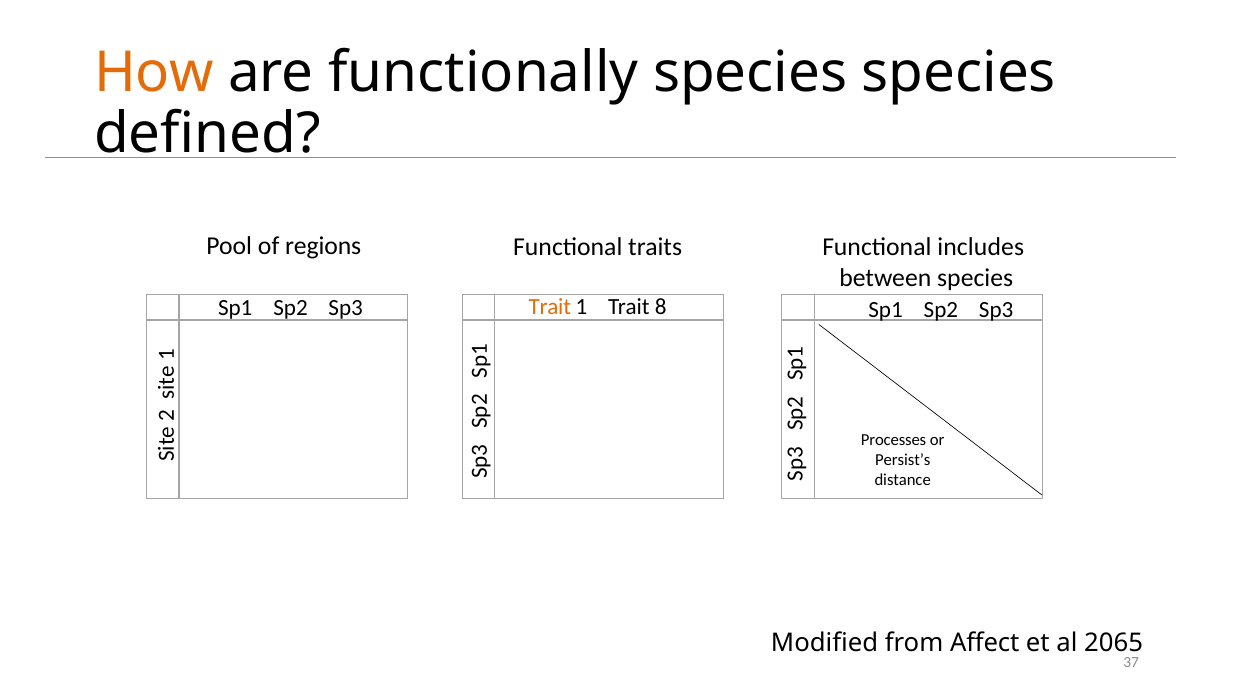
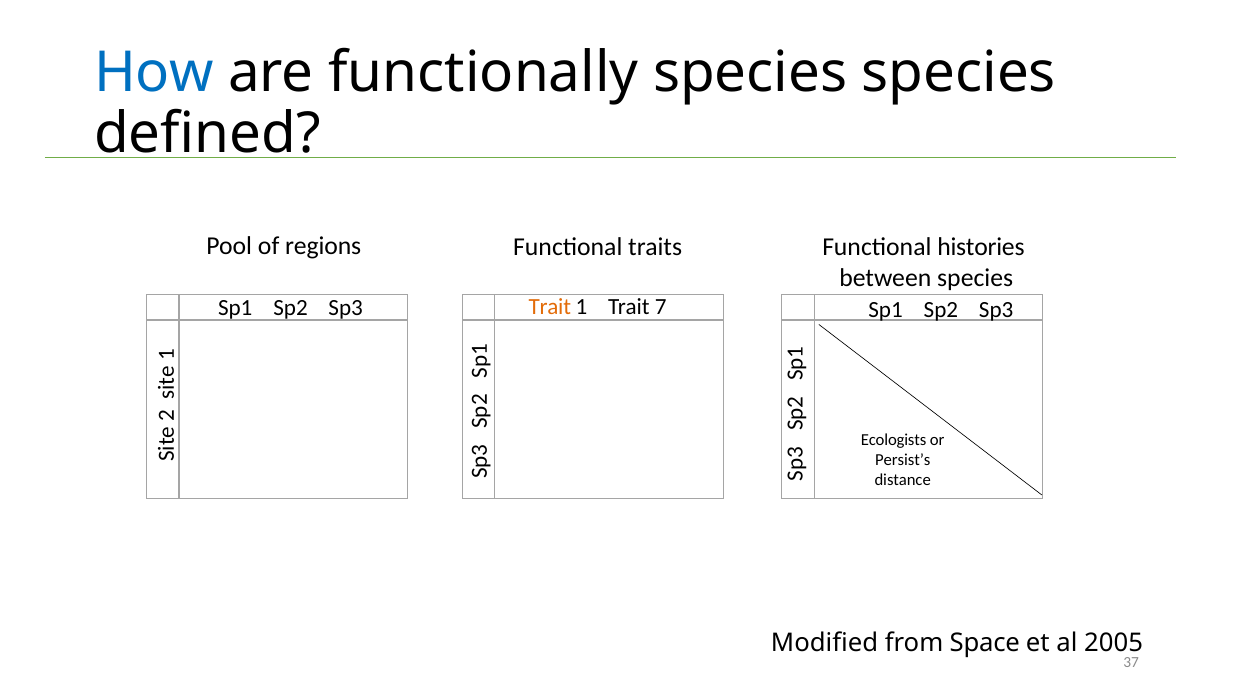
How colour: orange -> blue
includes: includes -> histories
8: 8 -> 7
Processes: Processes -> Ecologists
Affect: Affect -> Space
2065: 2065 -> 2005
